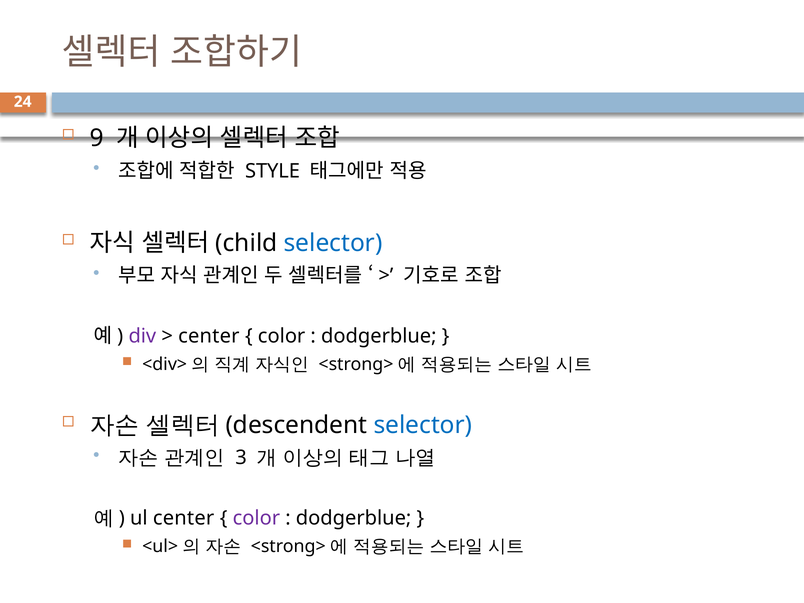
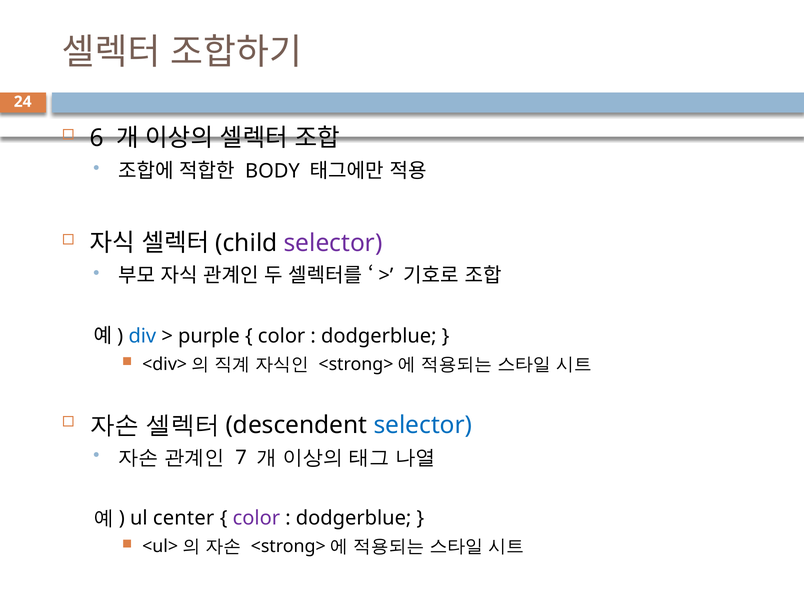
9: 9 -> 6
STYLE: STYLE -> BODY
selector at (333, 243) colour: blue -> purple
div colour: purple -> blue
center at (209, 336): center -> purple
3: 3 -> 7
